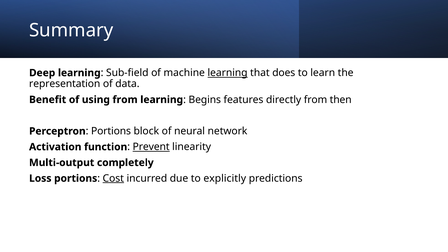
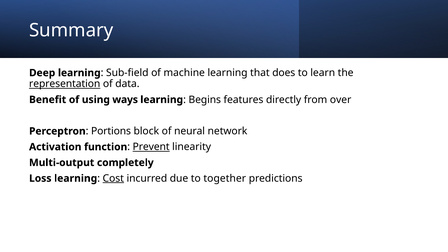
learning at (228, 73) underline: present -> none
representation underline: none -> present
using from: from -> ways
then: then -> over
Loss portions: portions -> learning
explicitly: explicitly -> together
